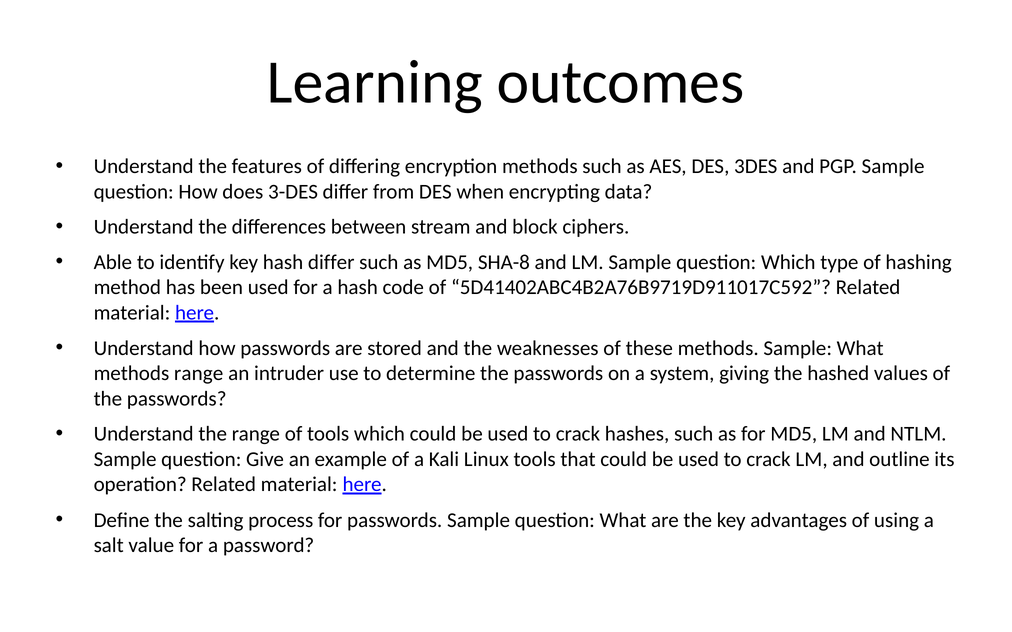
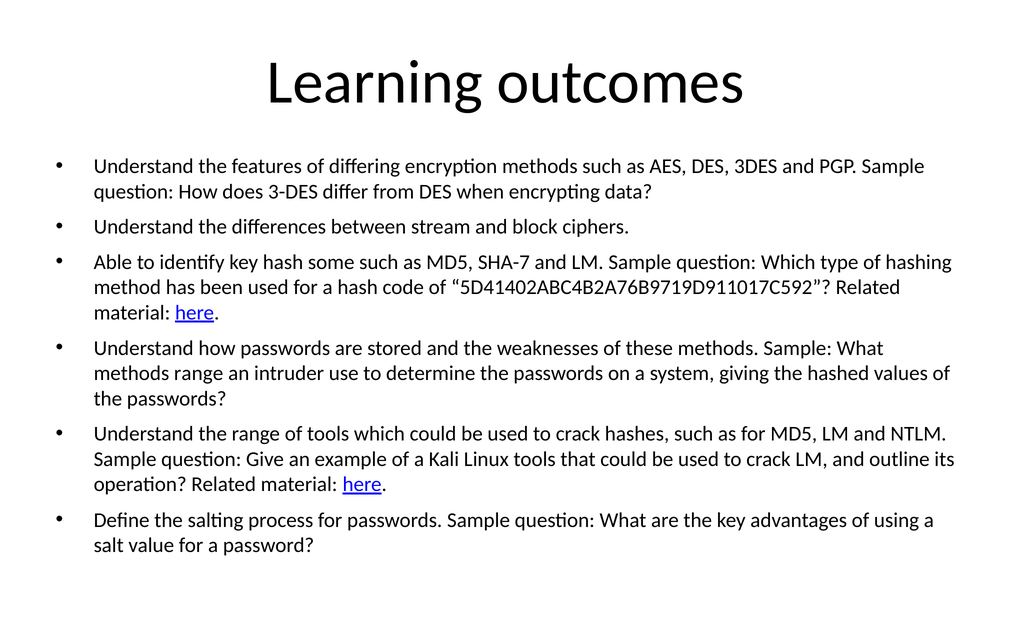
hash differ: differ -> some
SHA-8: SHA-8 -> SHA-7
